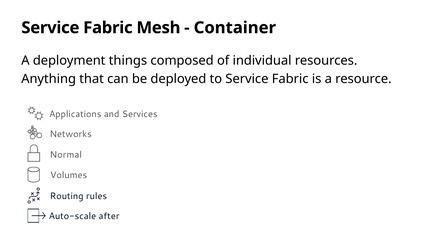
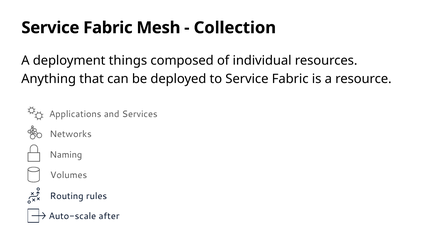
Container: Container -> Collection
Normal: Normal -> Naming
